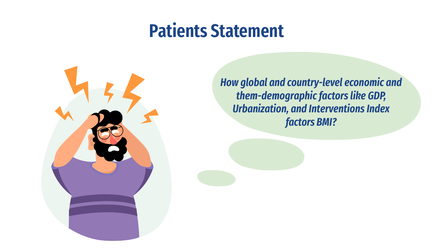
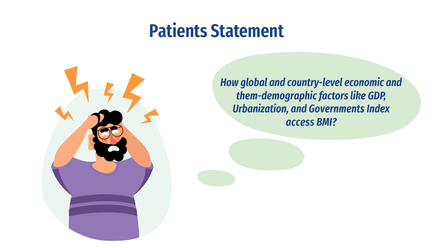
Interventions: Interventions -> Governments
factors at (300, 122): factors -> access
